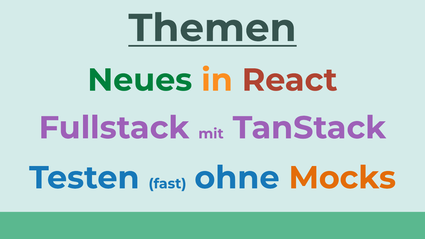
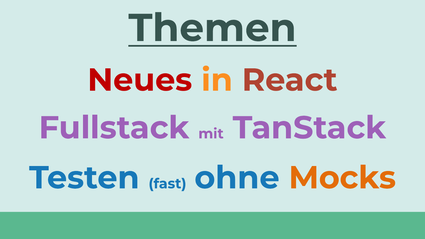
Neues colour: green -> red
